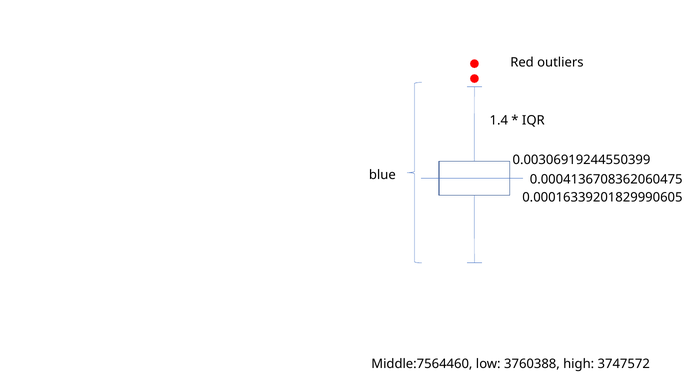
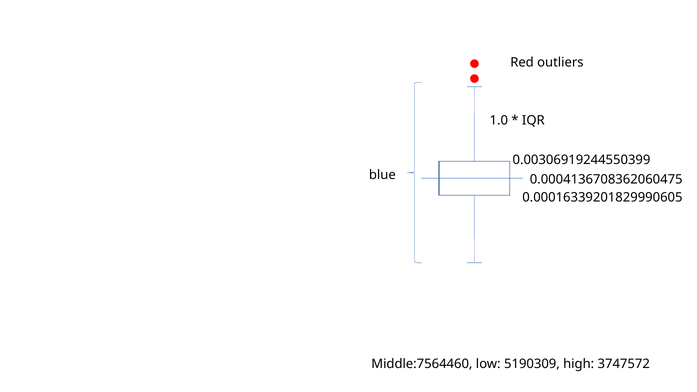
1.4: 1.4 -> 1.0
3760388: 3760388 -> 5190309
